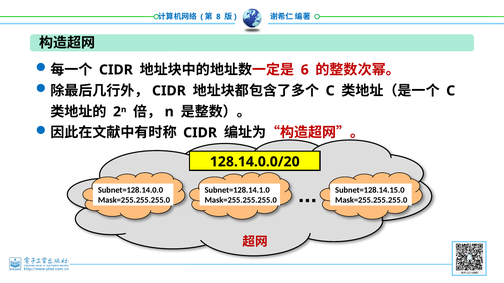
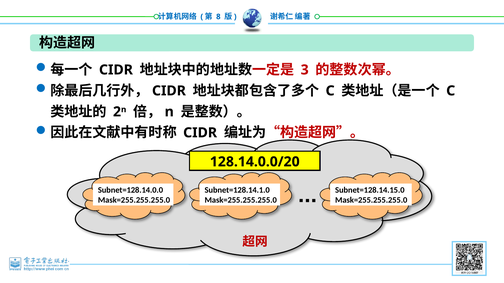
6: 6 -> 3
